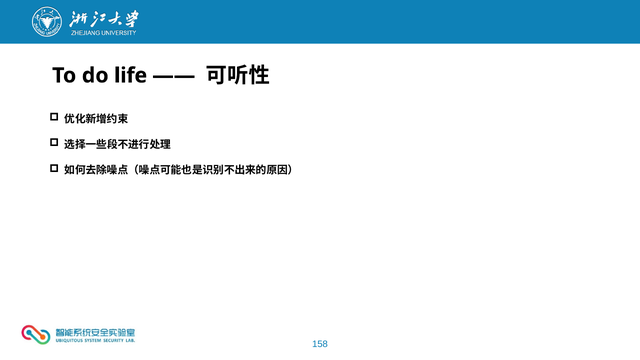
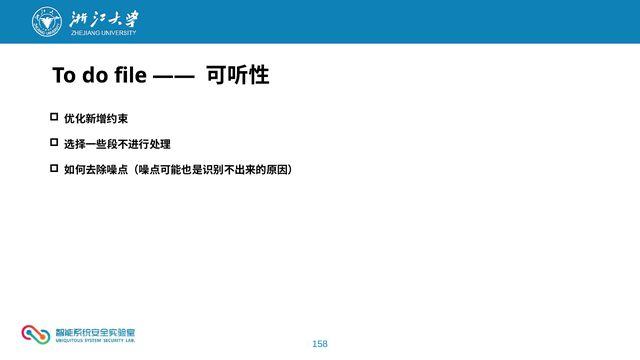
life: life -> file
